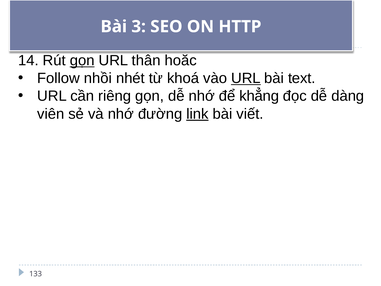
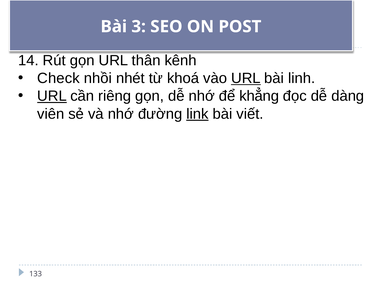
HTTP: HTTP -> POST
gọn at (82, 60) underline: present -> none
hoăc: hoăc -> kênh
Follow: Follow -> Check
text: text -> linh
URL at (52, 96) underline: none -> present
